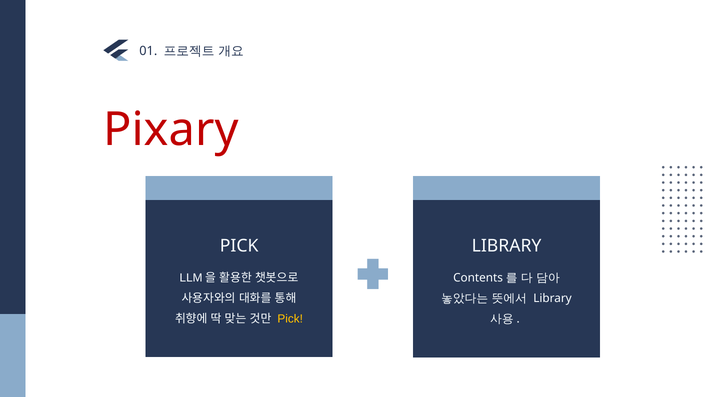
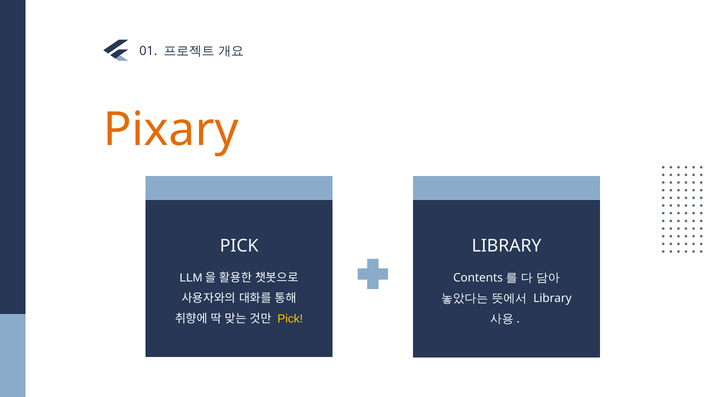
Pixary colour: red -> orange
